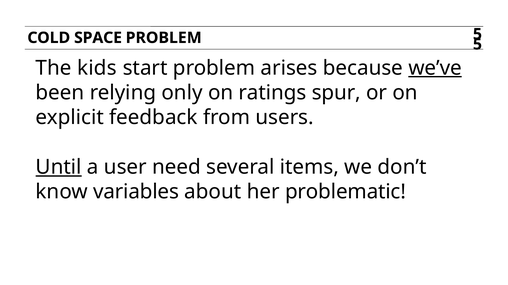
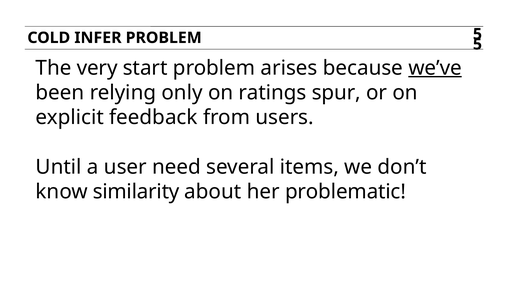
SPACE: SPACE -> INFER
kids: kids -> very
Until underline: present -> none
variables: variables -> similarity
